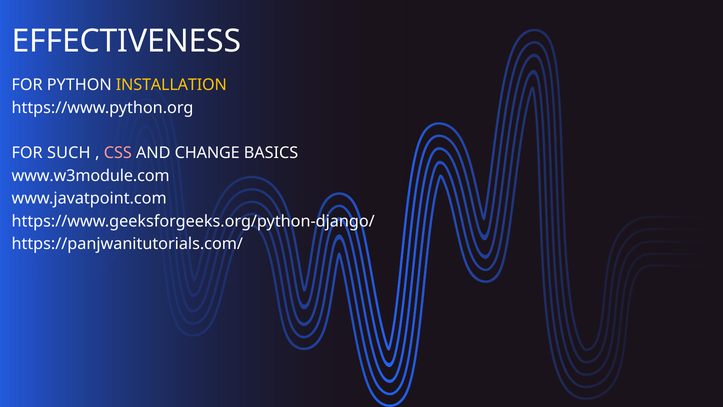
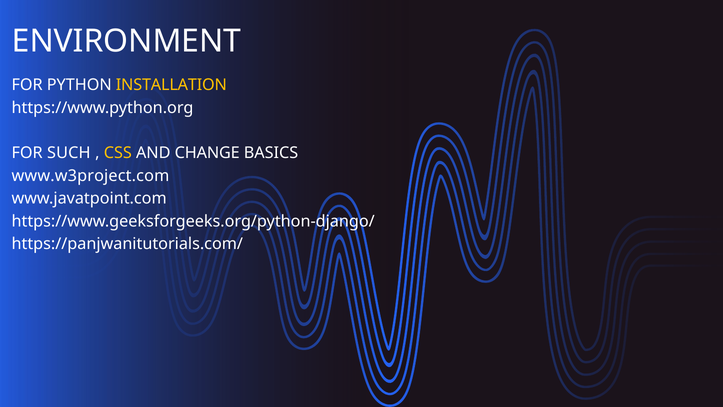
EFFECTIVENESS: EFFECTIVENESS -> ENVIRONMENT
CSS colour: pink -> yellow
www.w3module.com: www.w3module.com -> www.w3project.com
